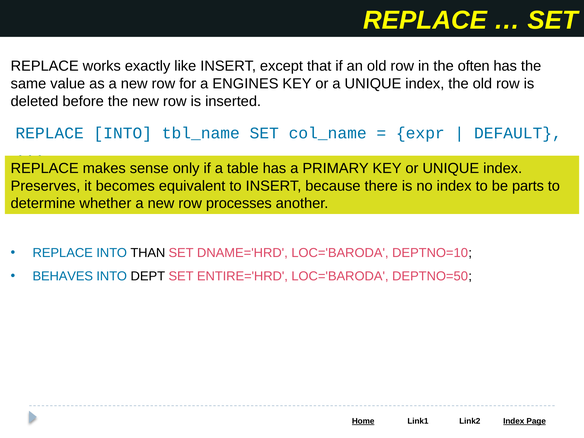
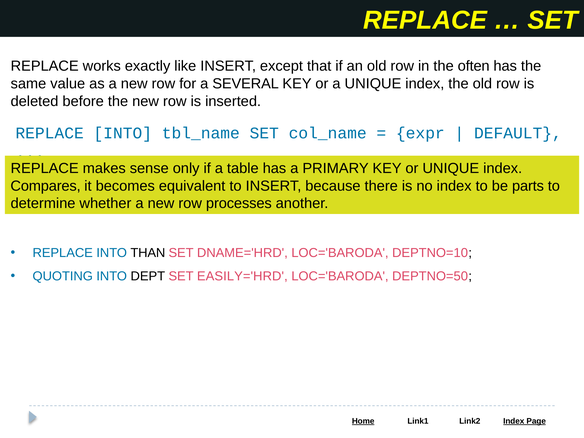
ENGINES: ENGINES -> SEVERAL
Preserves: Preserves -> Compares
BEHAVES: BEHAVES -> QUOTING
ENTIRE='HRD: ENTIRE='HRD -> EASILY='HRD
